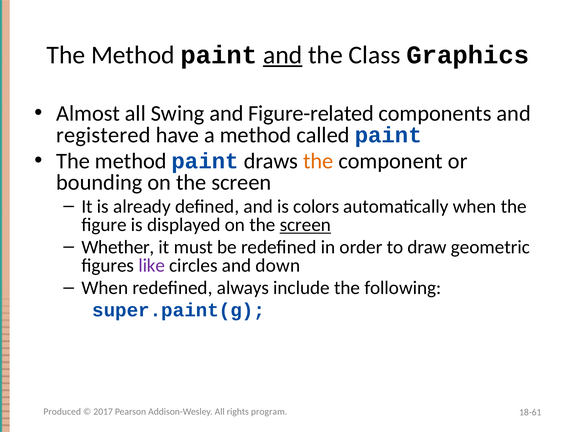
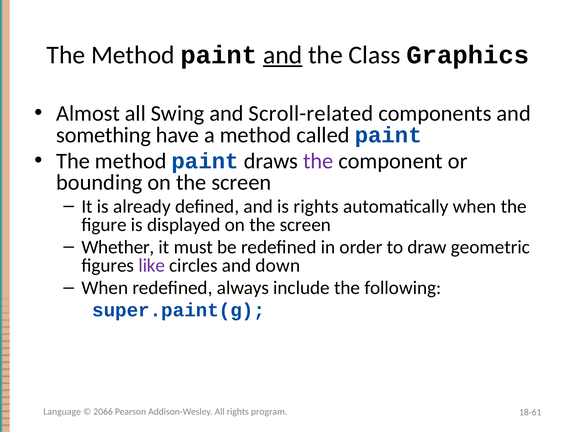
Figure-related: Figure-related -> Scroll-related
registered: registered -> something
the at (318, 161) colour: orange -> purple
is colors: colors -> rights
screen at (305, 225) underline: present -> none
Produced: Produced -> Language
2017: 2017 -> 2066
